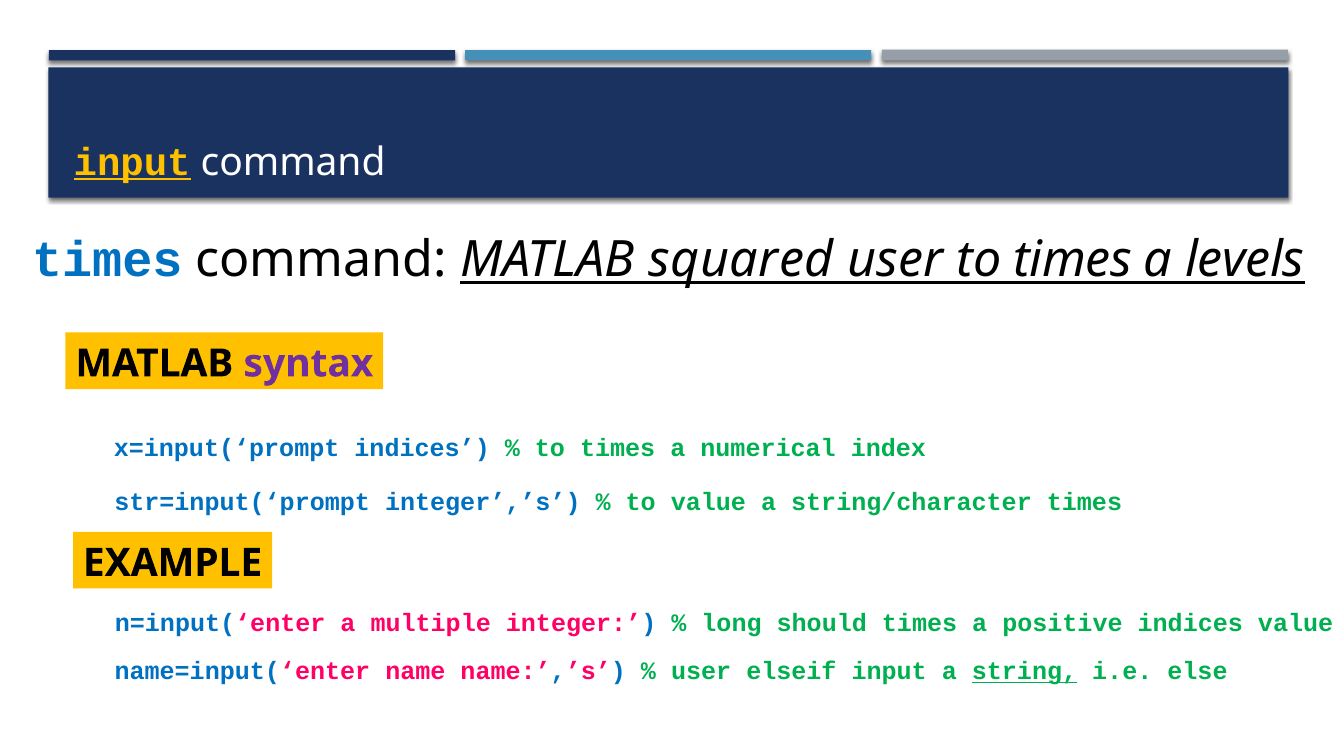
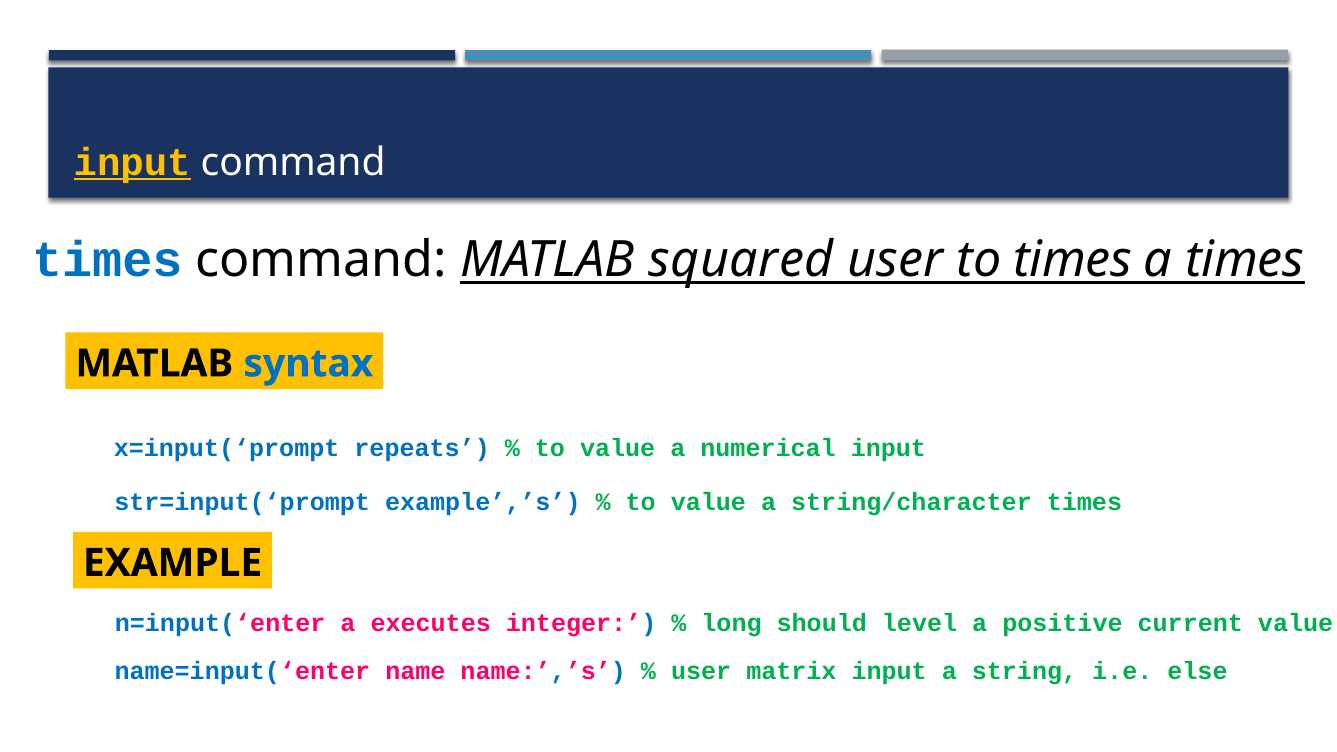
a levels: levels -> times
syntax colour: purple -> blue
x=input(‘prompt indices: indices -> repeats
times at (618, 448): times -> value
numerical index: index -> input
integer’,’s: integer’,’s -> example’,’s
multiple: multiple -> executes
should times: times -> level
positive indices: indices -> current
elseif: elseif -> matrix
string underline: present -> none
